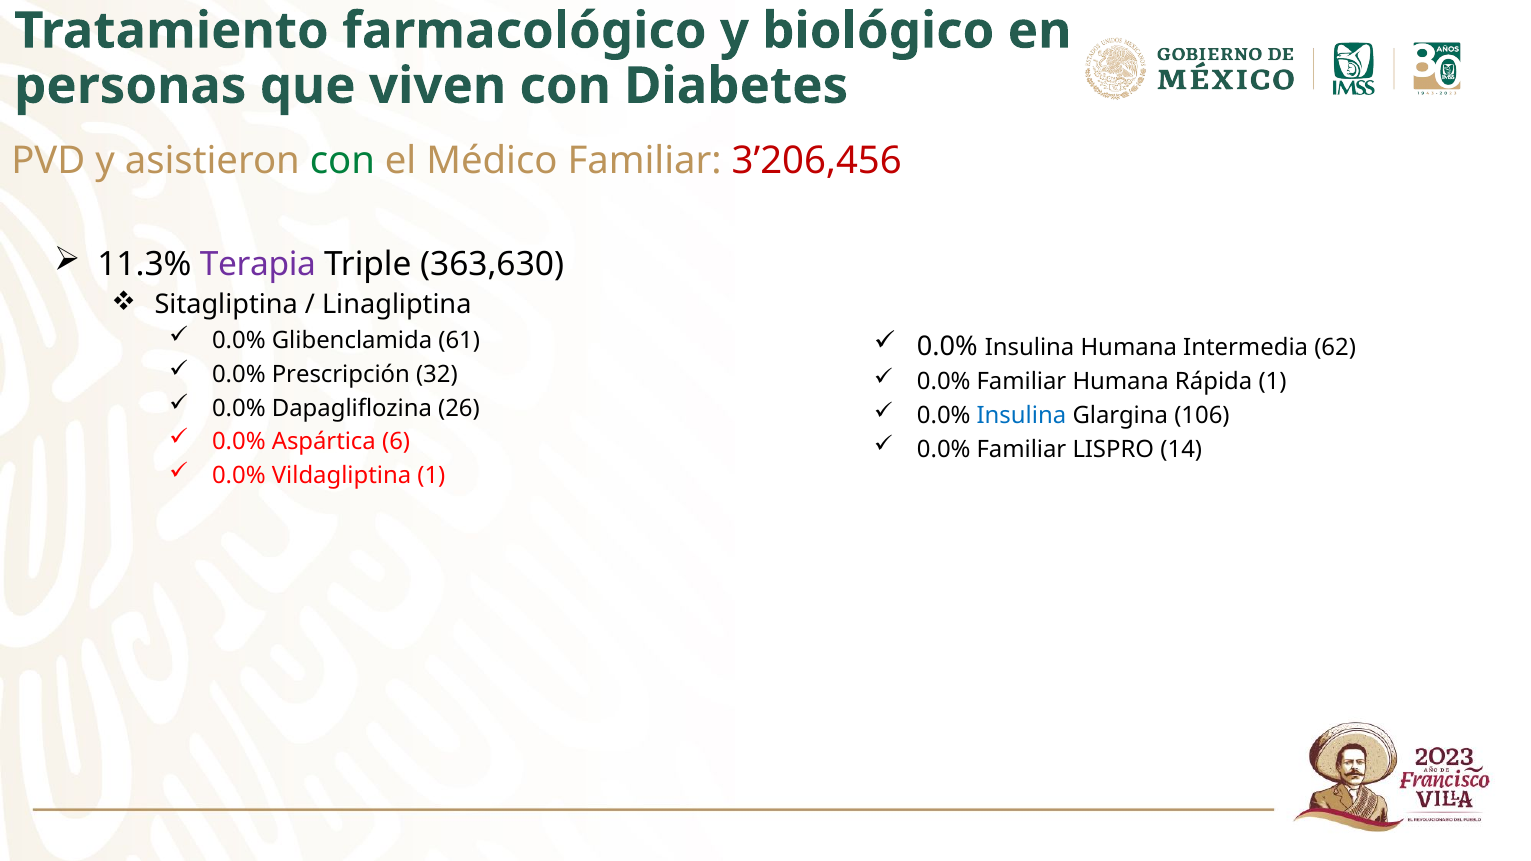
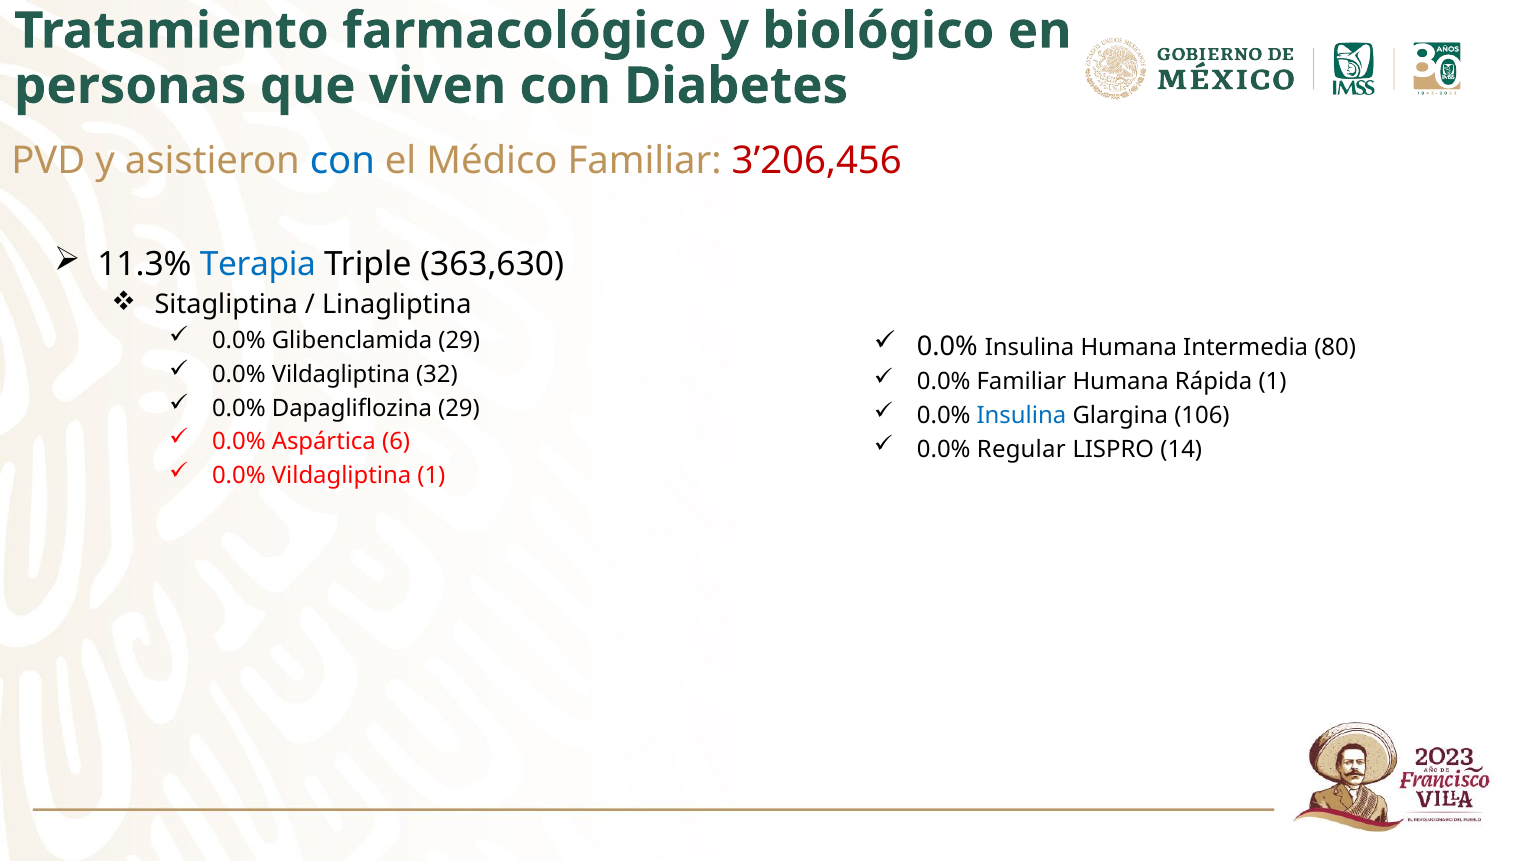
con at (342, 160) colour: green -> blue
Terapia colour: purple -> blue
Glibenclamida 61: 61 -> 29
62: 62 -> 80
Prescripción at (341, 374): Prescripción -> Vildagliptina
Dapagliflozina 26: 26 -> 29
Familiar at (1021, 450): Familiar -> Regular
